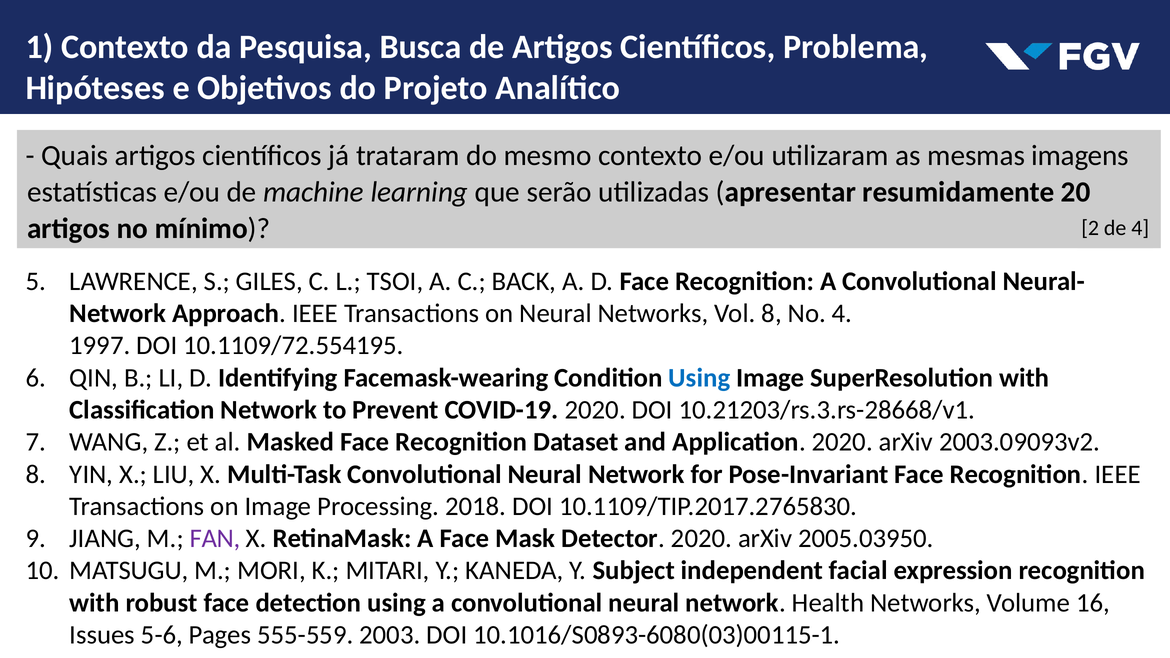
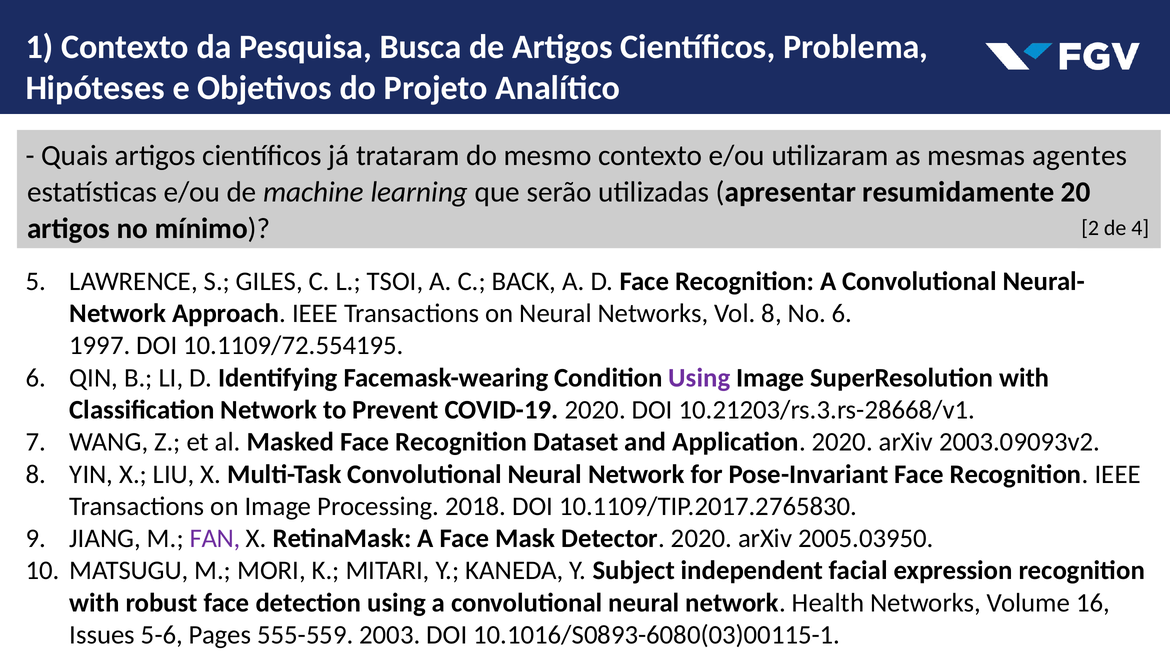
imagens: imagens -> agentes
No 4: 4 -> 6
Using at (699, 378) colour: blue -> purple
